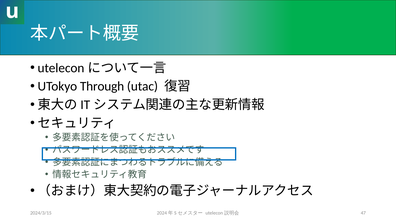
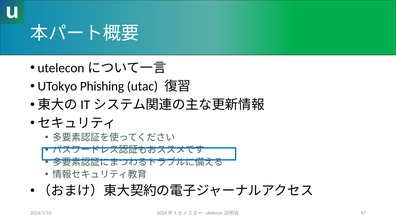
Through: Through -> Phishing
